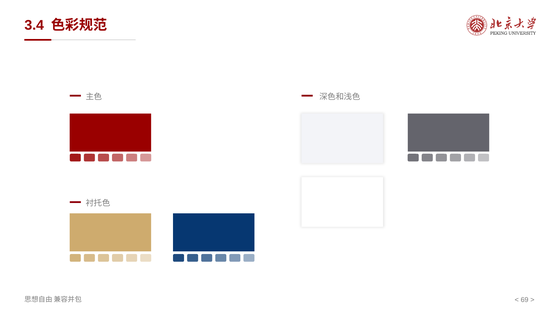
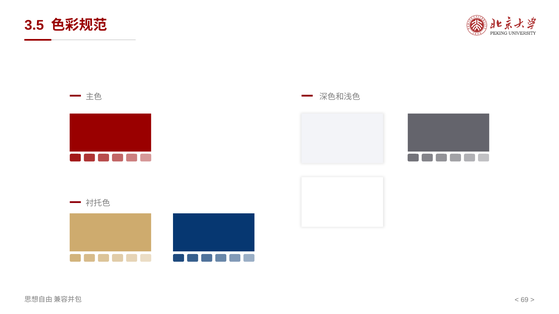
3.4: 3.4 -> 3.5
